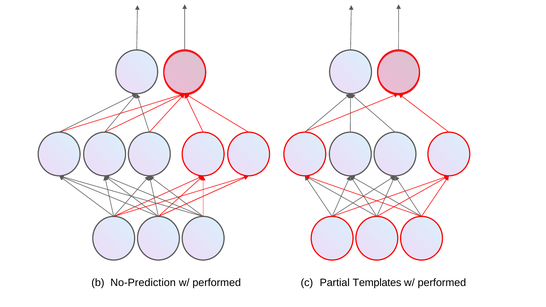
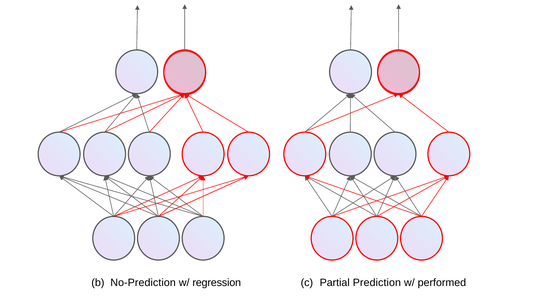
performed at (217, 283): performed -> regression
Templates: Templates -> Prediction
